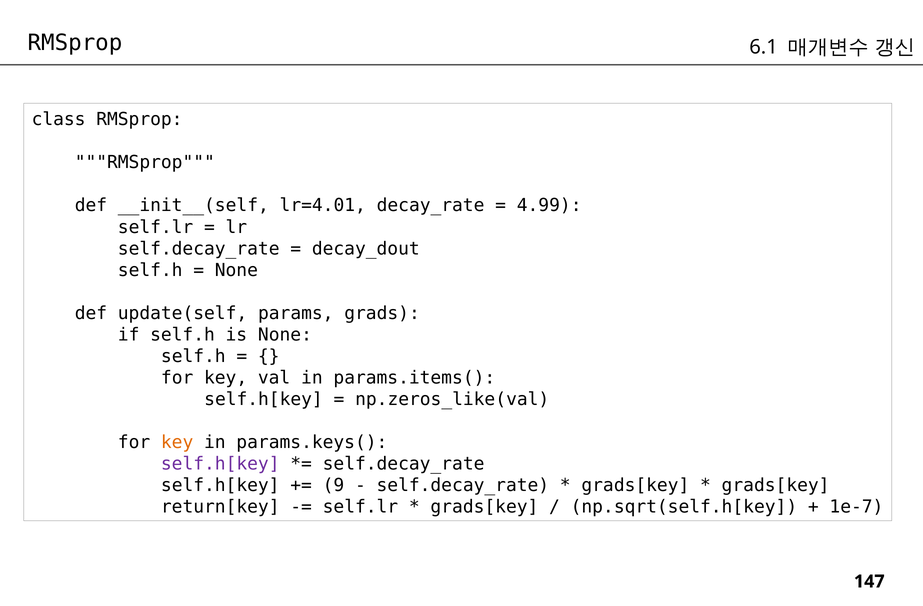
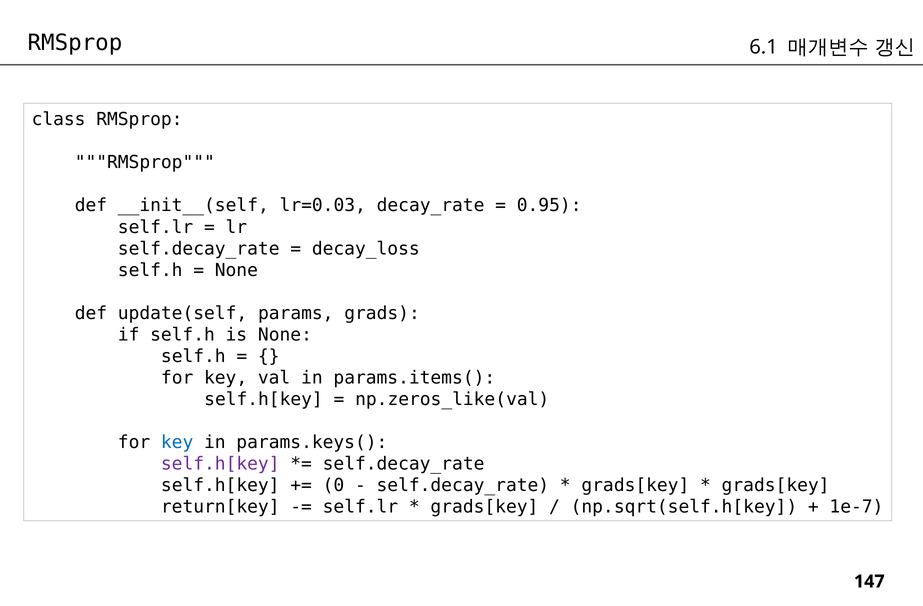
lr=4.01: lr=4.01 -> lr=0.03
4.99: 4.99 -> 0.95
decay_dout: decay_dout -> decay_loss
key at (177, 443) colour: orange -> blue
9: 9 -> 0
